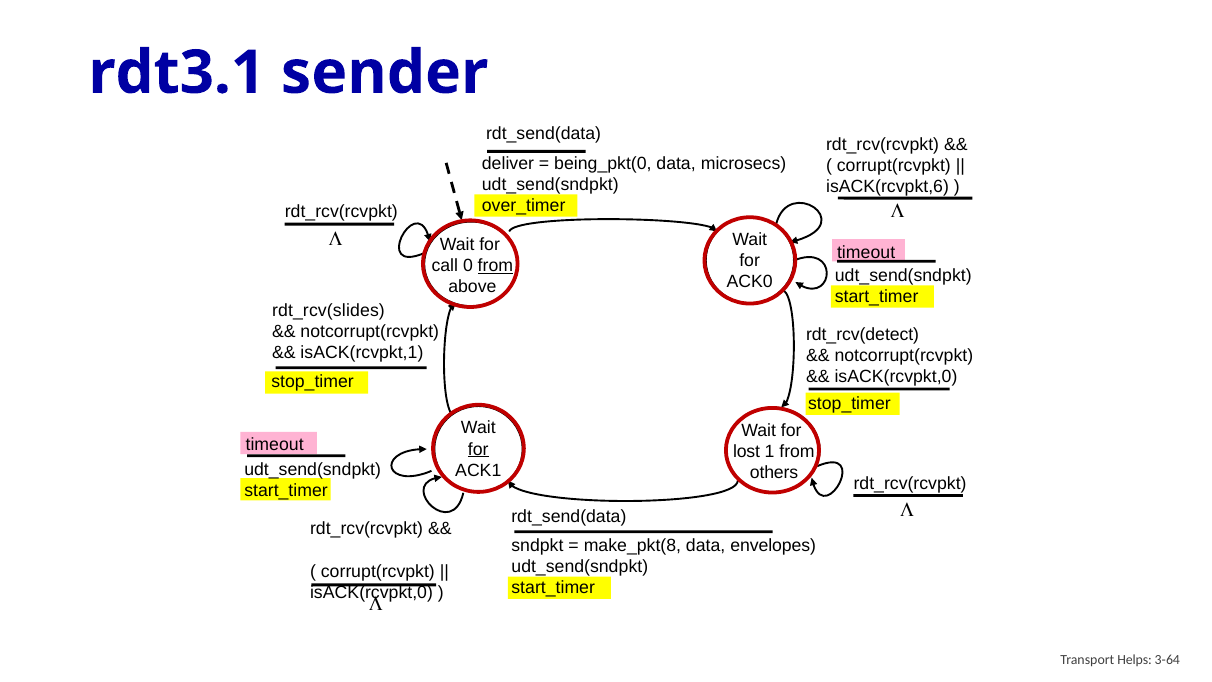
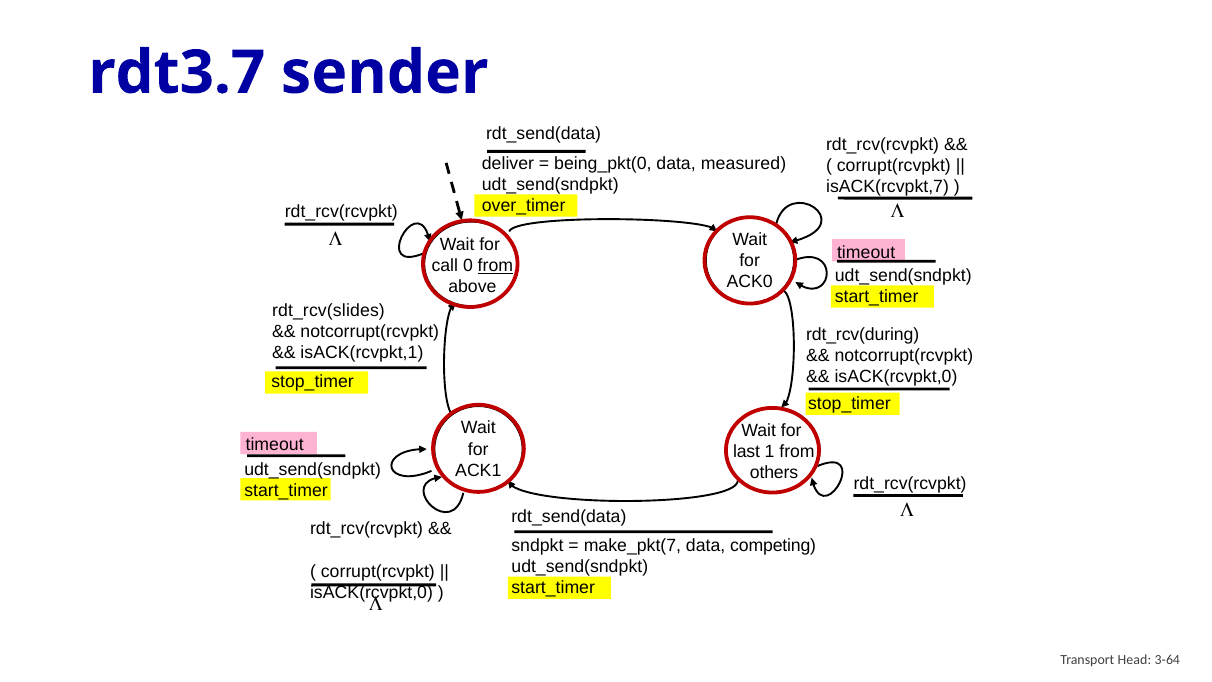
rdt3.1: rdt3.1 -> rdt3.7
microsecs: microsecs -> measured
isACK(rcvpkt,6: isACK(rcvpkt,6 -> isACK(rcvpkt,7
rdt_rcv(detect: rdt_rcv(detect -> rdt_rcv(during
for at (478, 449) underline: present -> none
lost: lost -> last
make_pkt(8: make_pkt(8 -> make_pkt(7
envelopes: envelopes -> competing
Helps: Helps -> Head
